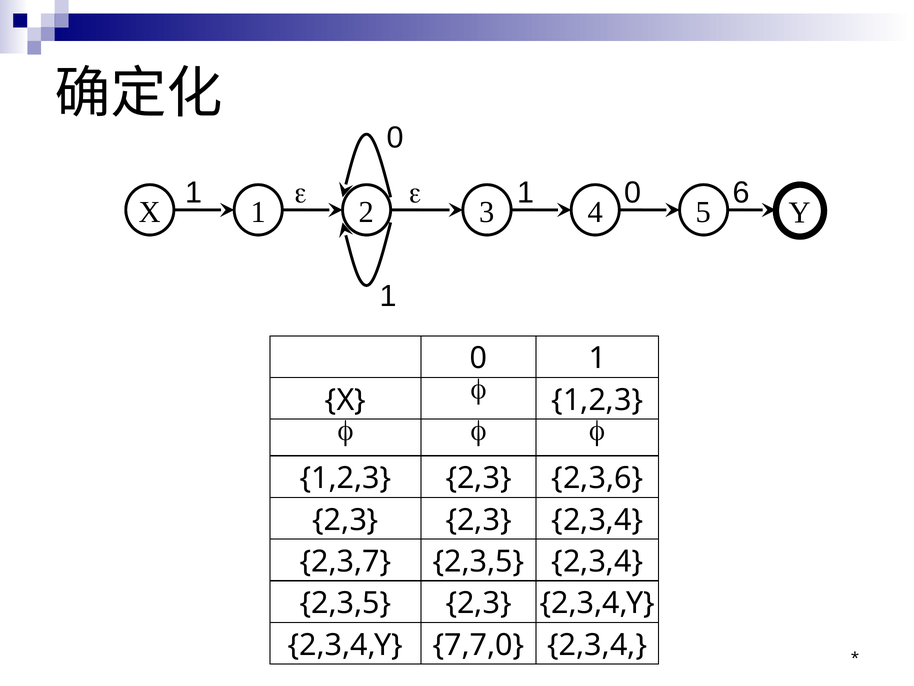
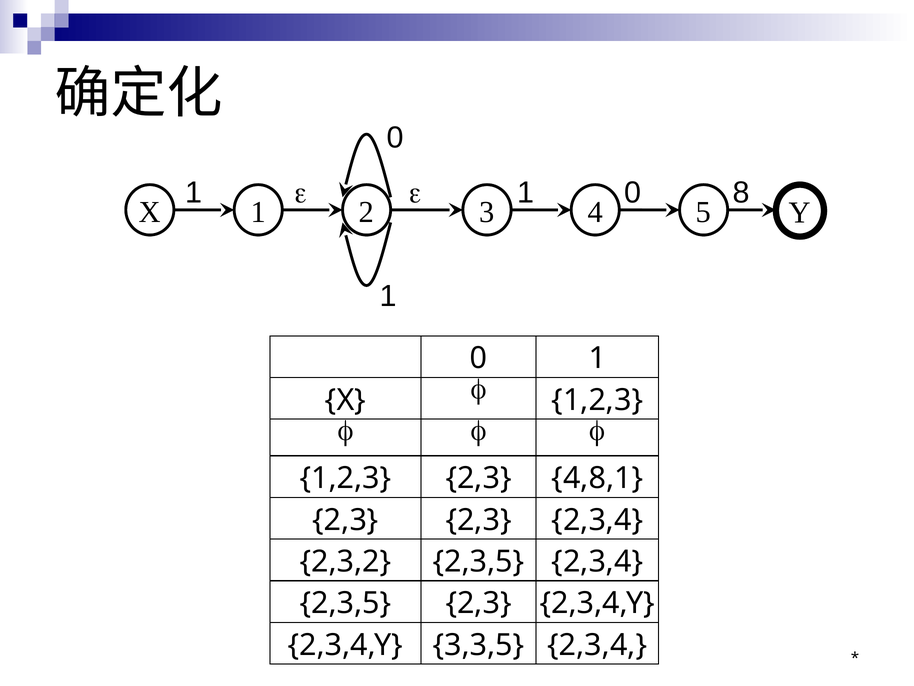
6: 6 -> 8
2,3,6: 2,3,6 -> 4,8,1
2,3,7: 2,3,7 -> 2,3,2
7,7,0: 7,7,0 -> 3,3,5
